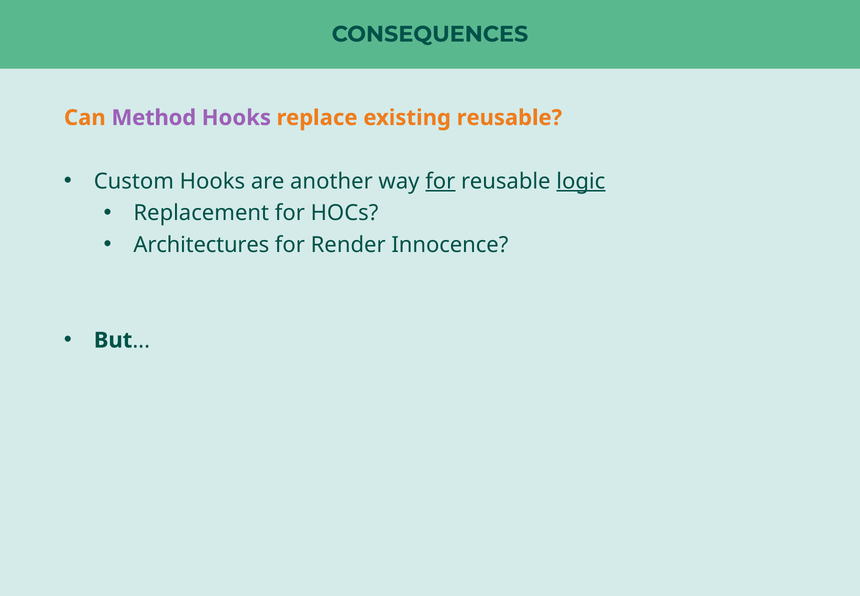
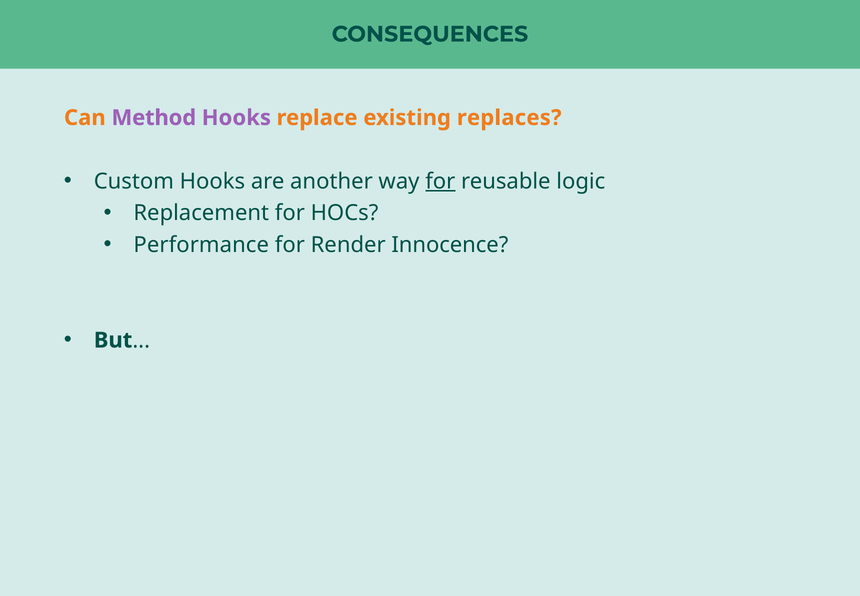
existing reusable: reusable -> replaces
logic underline: present -> none
Architectures: Architectures -> Performance
